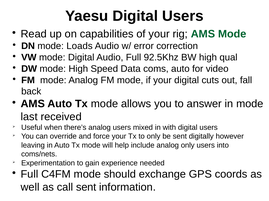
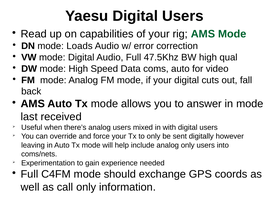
92.5Khz: 92.5Khz -> 47.5Khz
call sent: sent -> only
